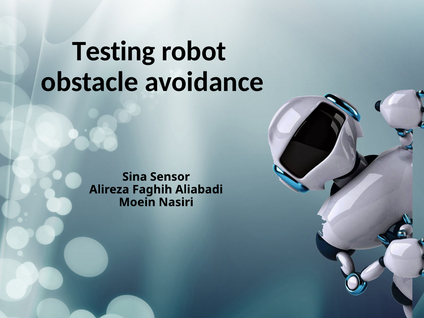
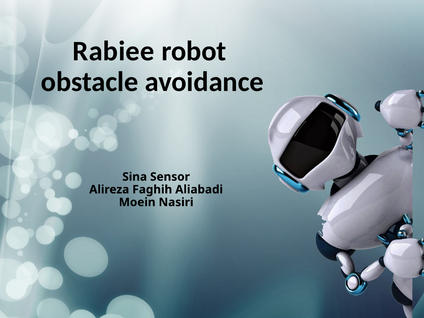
Testing: Testing -> Rabiee
